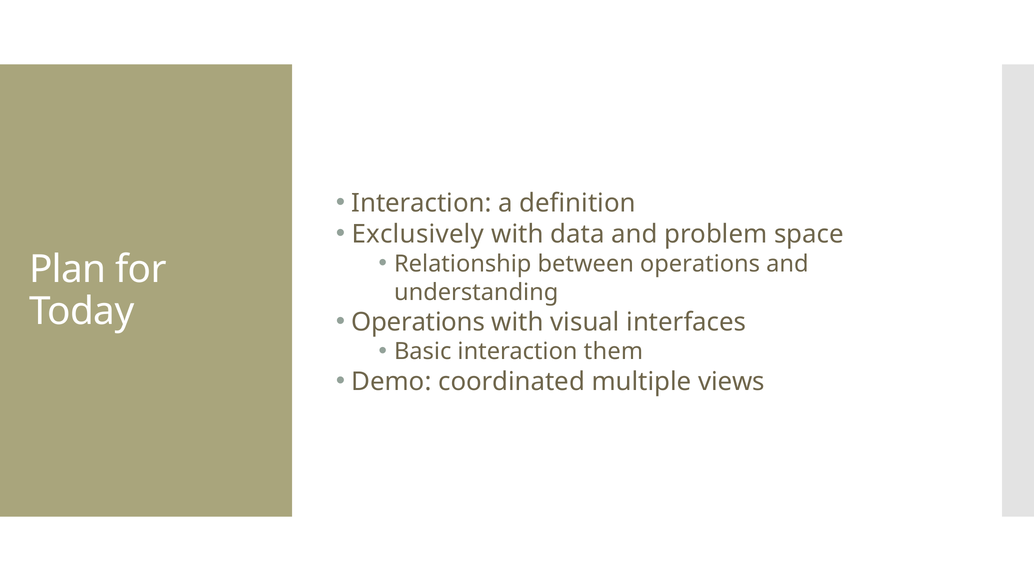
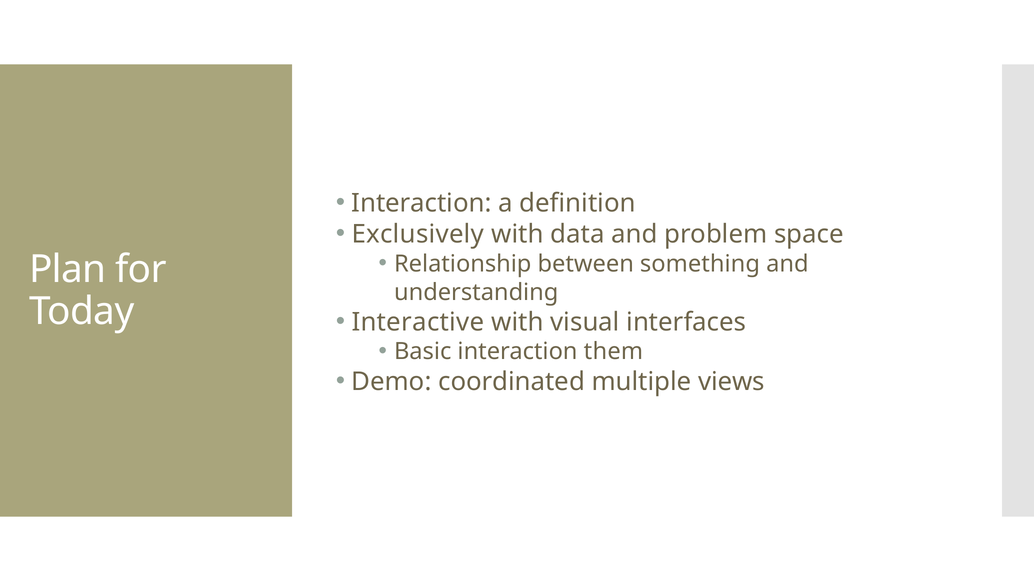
between operations: operations -> something
Operations at (418, 322): Operations -> Interactive
